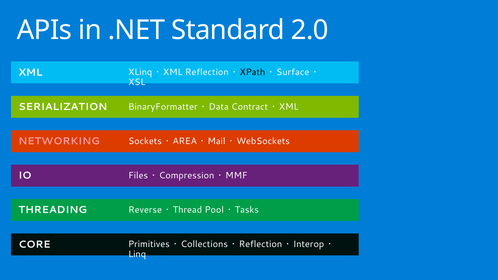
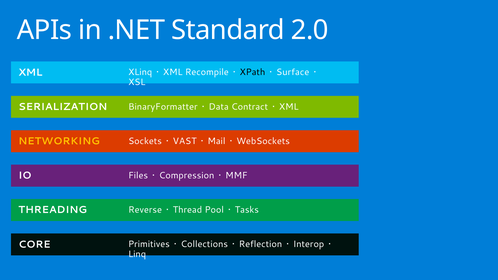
XML Reflection: Reflection -> Recompile
NETWORKING colour: pink -> yellow
AREA: AREA -> VAST
